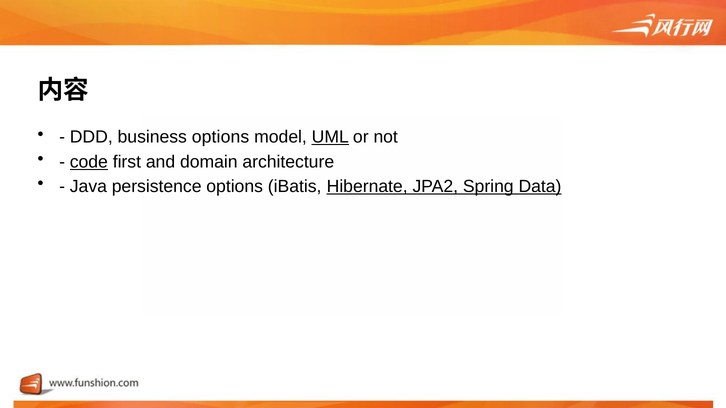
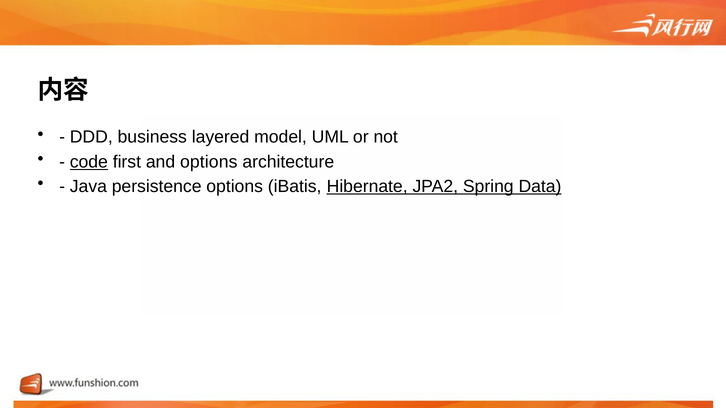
business options: options -> layered
UML underline: present -> none
and domain: domain -> options
